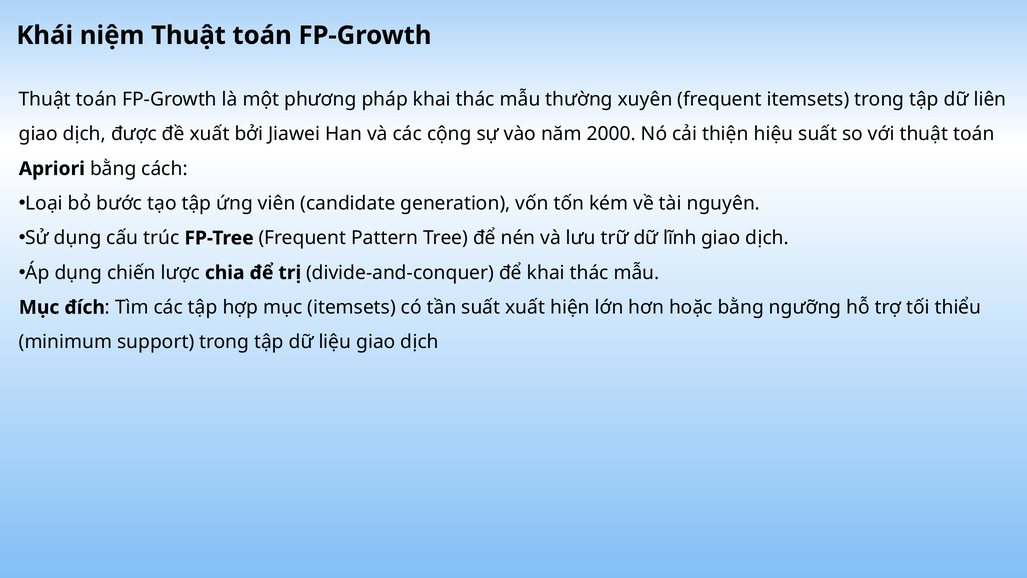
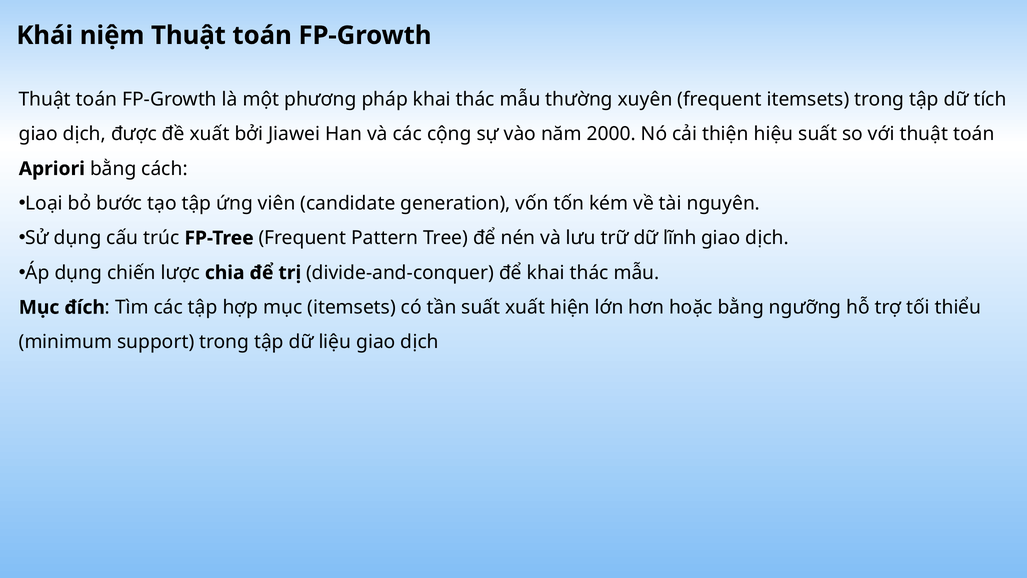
liên: liên -> tích
